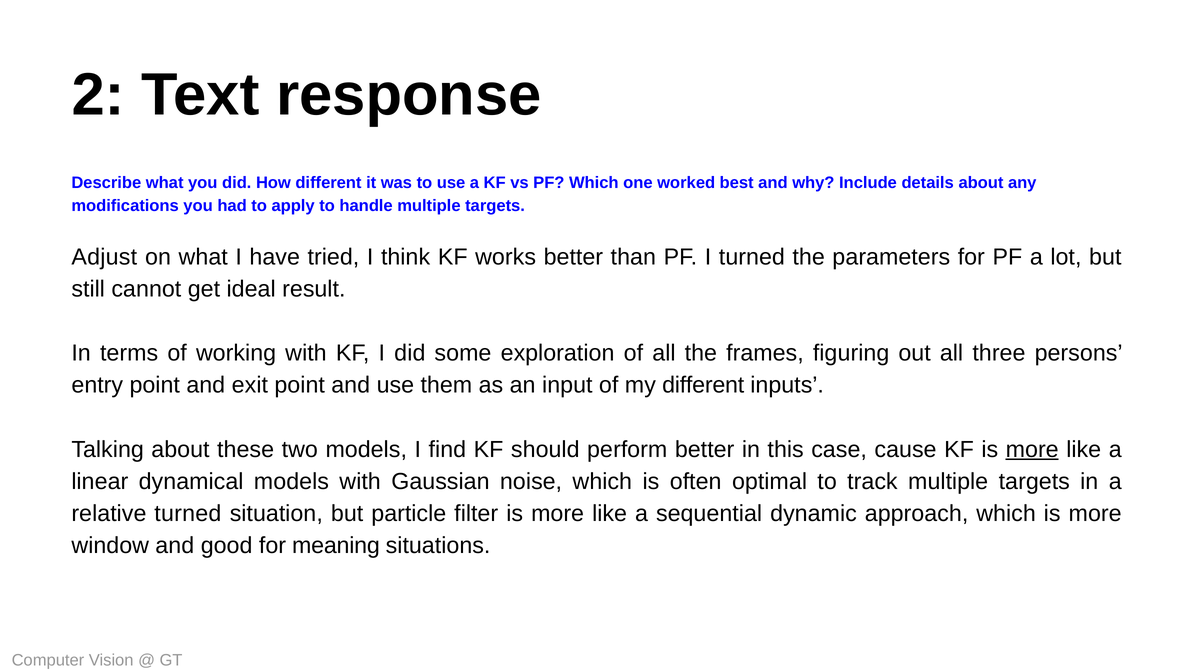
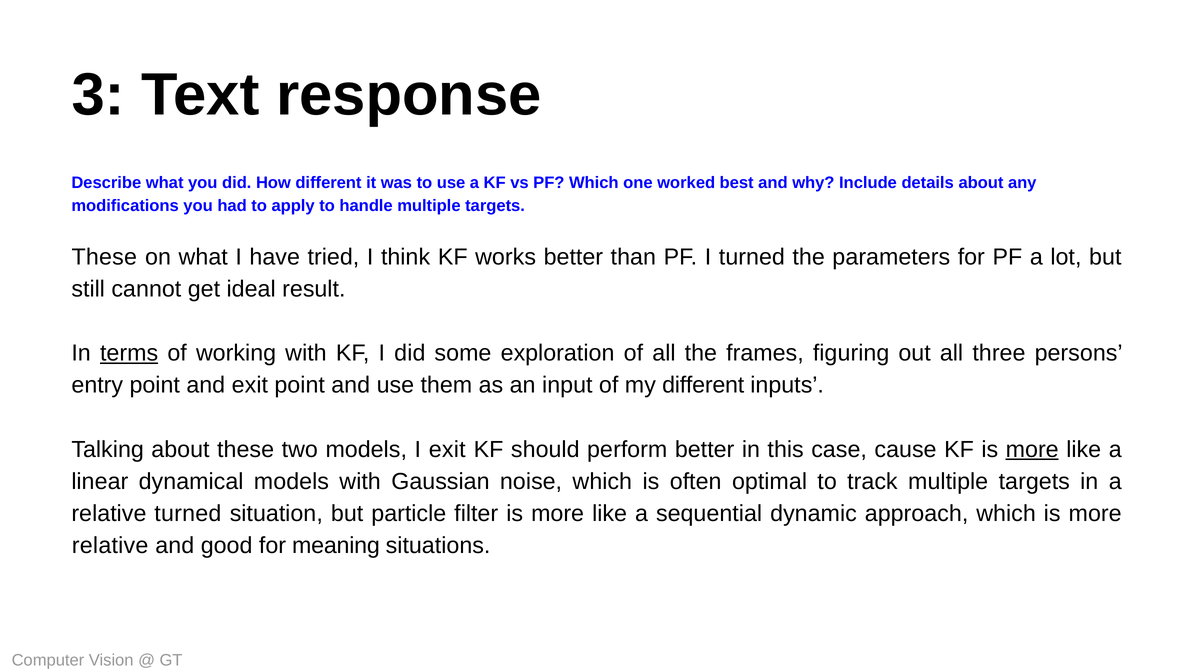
2: 2 -> 3
Adjust at (104, 257): Adjust -> These
terms underline: none -> present
I find: find -> exit
window at (110, 546): window -> relative
